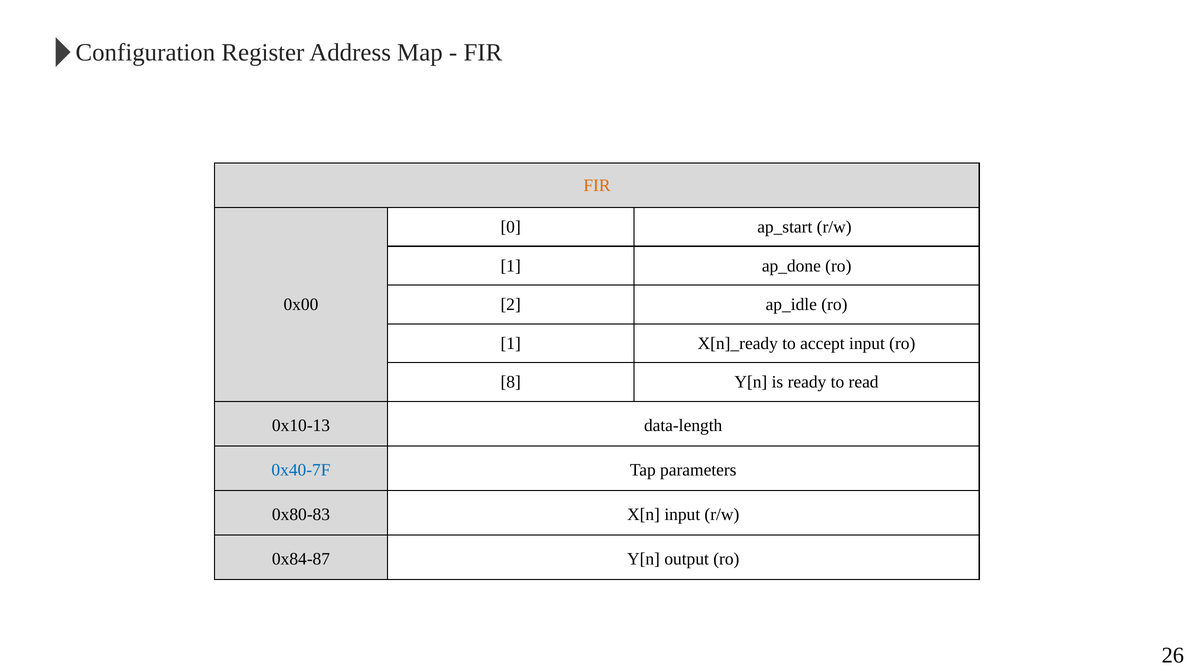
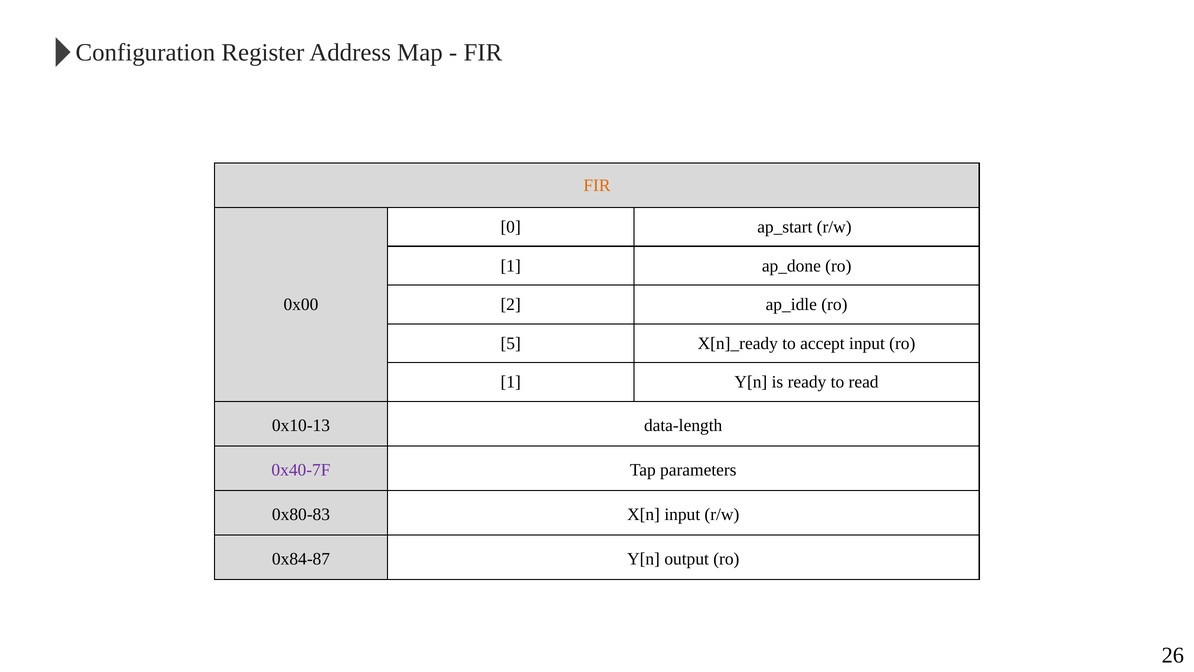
1 at (511, 343): 1 -> 5
8 at (511, 382): 8 -> 1
0x40-7F colour: blue -> purple
